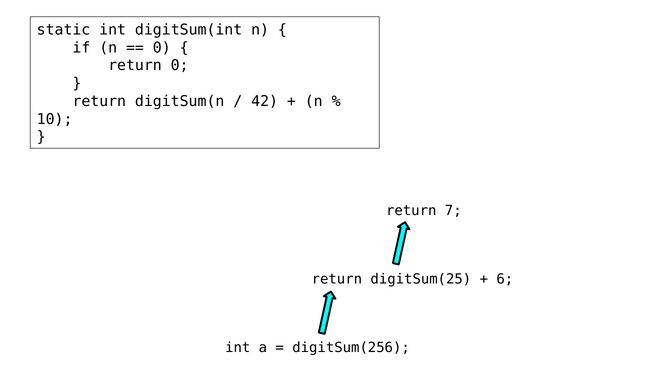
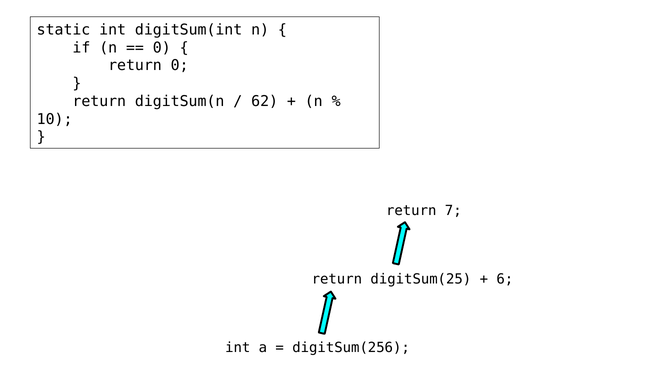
42: 42 -> 62
